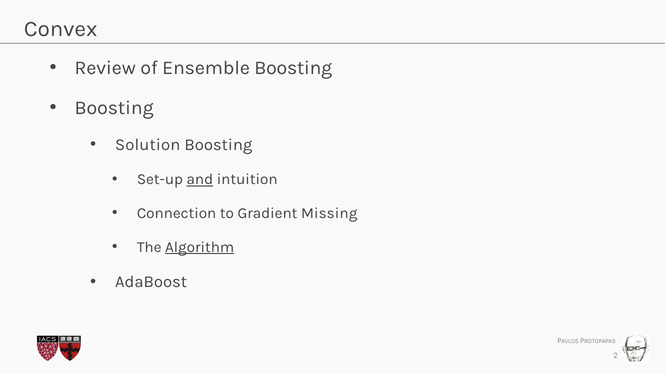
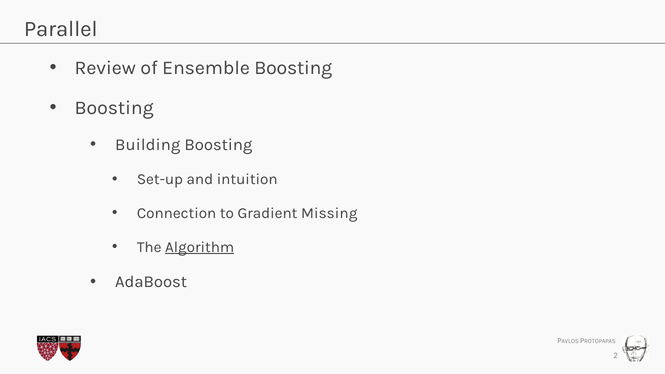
Convex: Convex -> Parallel
Solution: Solution -> Building
and underline: present -> none
